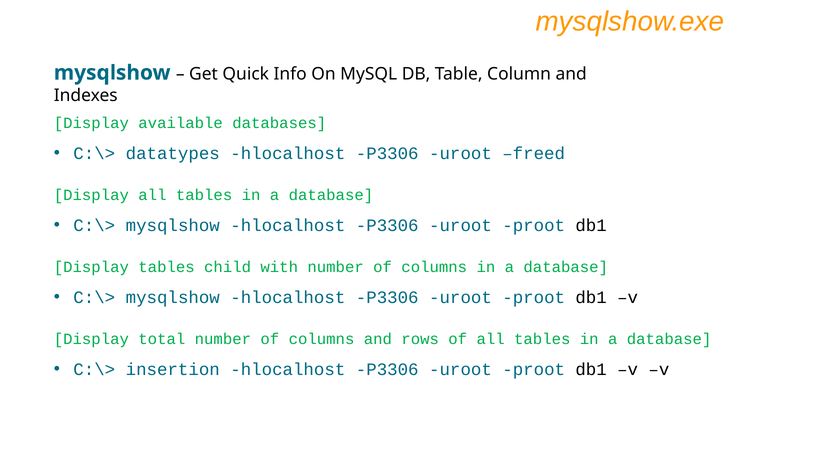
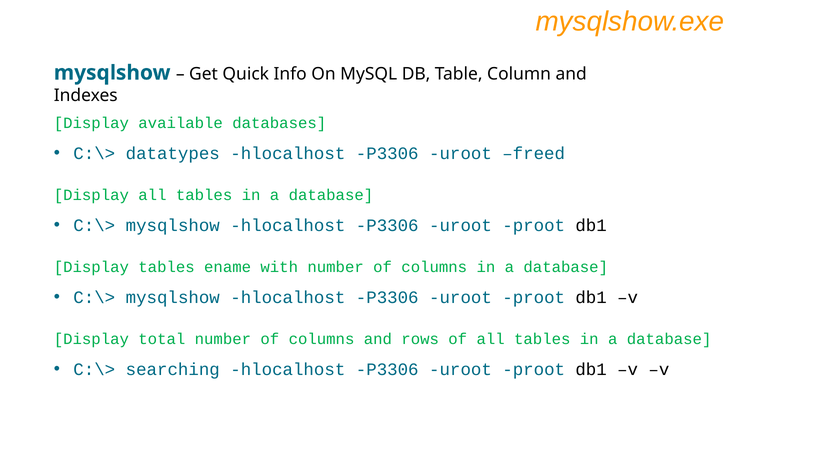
child: child -> ename
insertion: insertion -> searching
